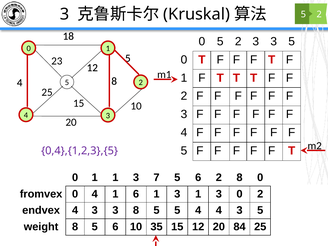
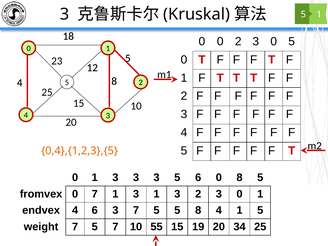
2 at (319, 14): 2 -> 1
0 5: 5 -> 0
3 at (274, 41): 3 -> 0
0,4},{1,2,3},{5 colour: purple -> orange
0 1 1: 1 -> 3
7 at (157, 177): 7 -> 3
6 2: 2 -> 0
0 at (260, 177): 0 -> 5
fromvex 0 4: 4 -> 7
6 at (136, 194): 6 -> 3
3 1: 1 -> 2
3 0 2: 2 -> 1
endvex 4 3: 3 -> 6
3 8: 8 -> 7
5 5 4: 4 -> 8
3 at (240, 210): 3 -> 1
weight 8: 8 -> 7
6 at (115, 227): 6 -> 7
35: 35 -> 55
12 at (198, 227): 12 -> 19
84: 84 -> 34
